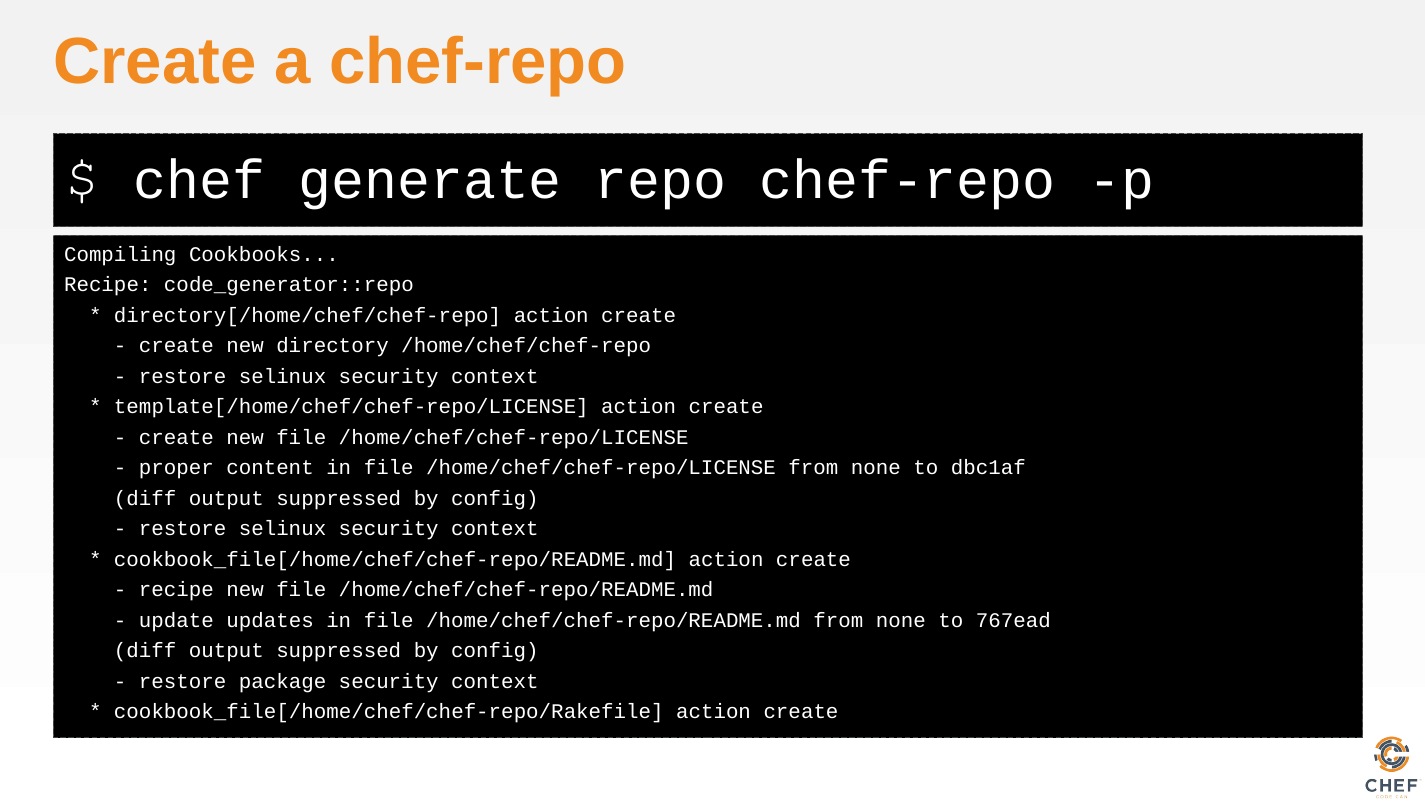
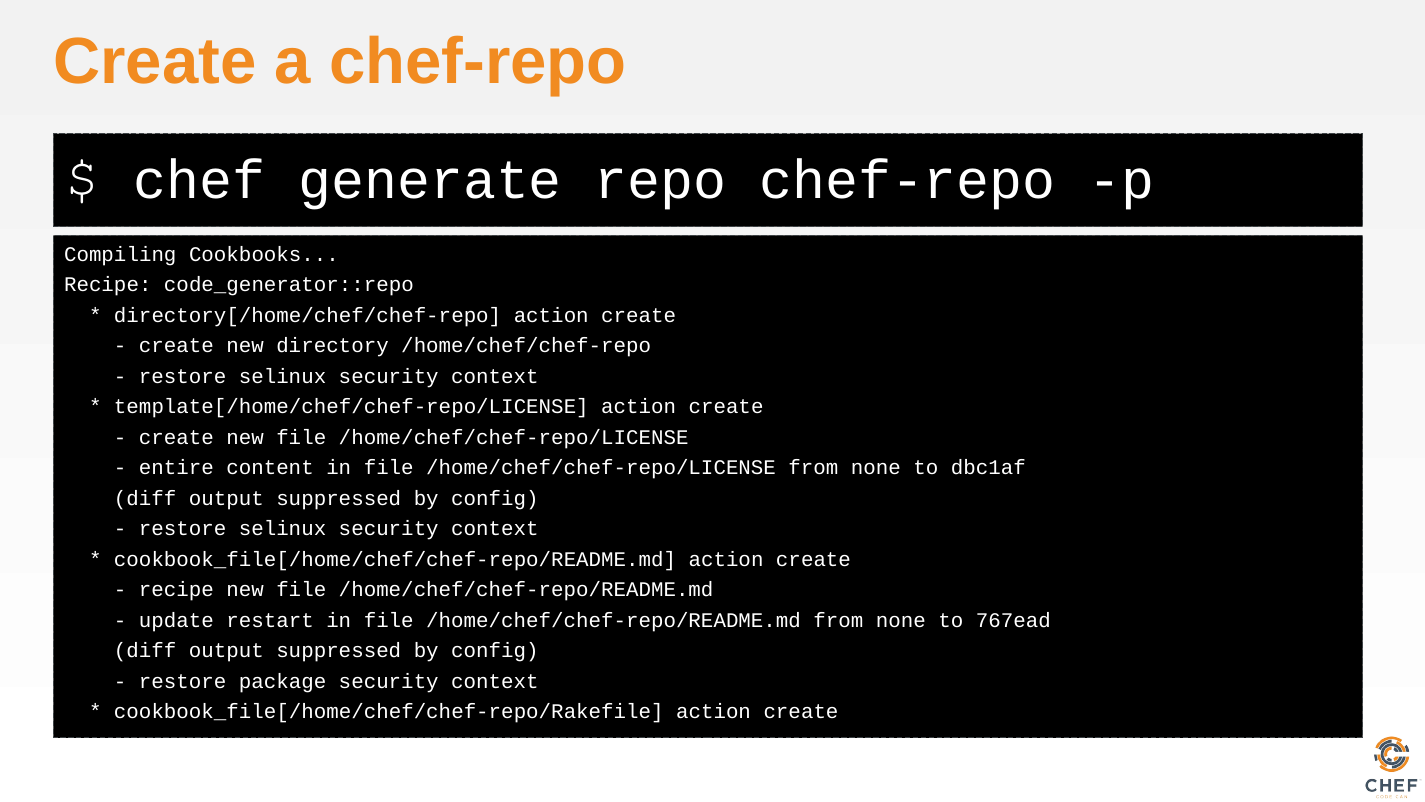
proper: proper -> entire
updates: updates -> restart
